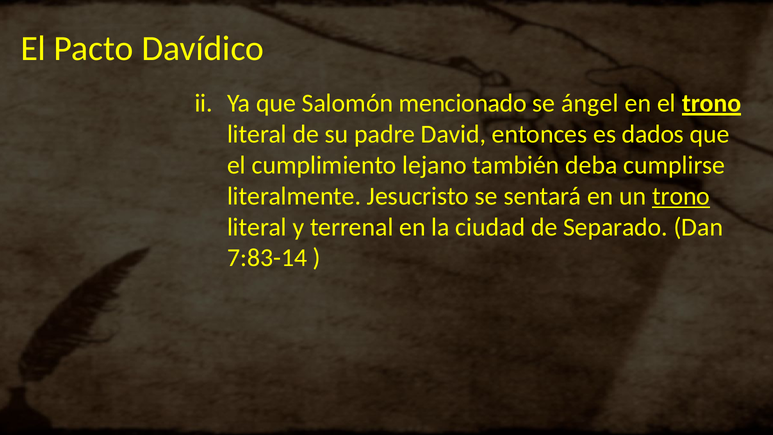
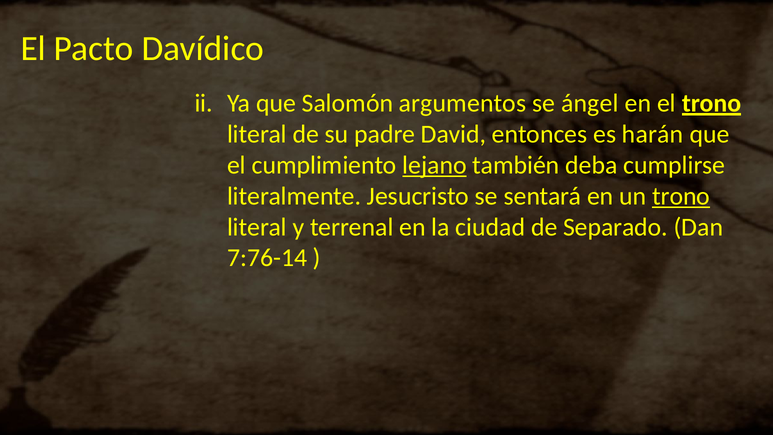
mencionado: mencionado -> argumentos
dados: dados -> harán
lejano underline: none -> present
7:83-14: 7:83-14 -> 7:76-14
